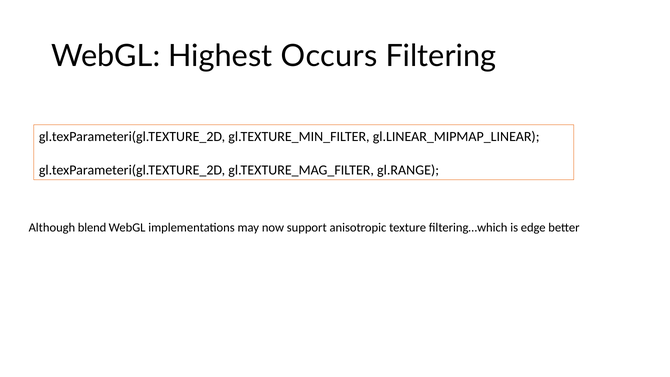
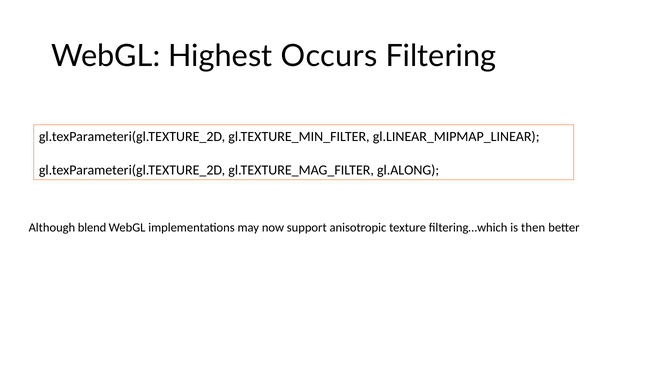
gl.RANGE: gl.RANGE -> gl.ALONG
edge: edge -> then
